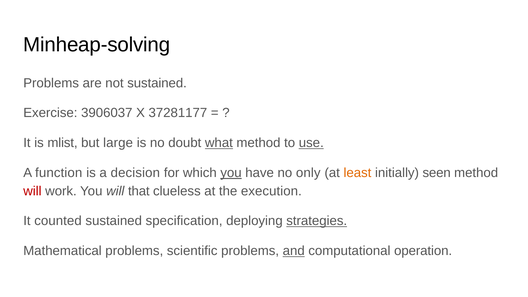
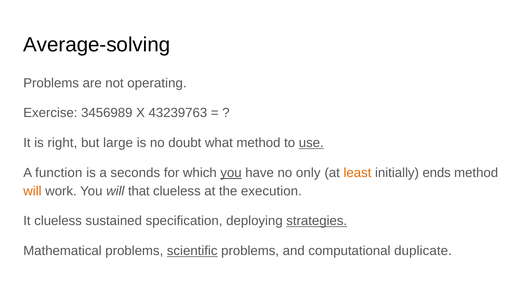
Minheap-solving: Minheap-solving -> Average-solving
not sustained: sustained -> operating
3906037: 3906037 -> 3456989
37281177: 37281177 -> 43239763
mlist: mlist -> right
what underline: present -> none
decision: decision -> seconds
seen: seen -> ends
will at (32, 191) colour: red -> orange
It counted: counted -> clueless
scientific underline: none -> present
and underline: present -> none
operation: operation -> duplicate
